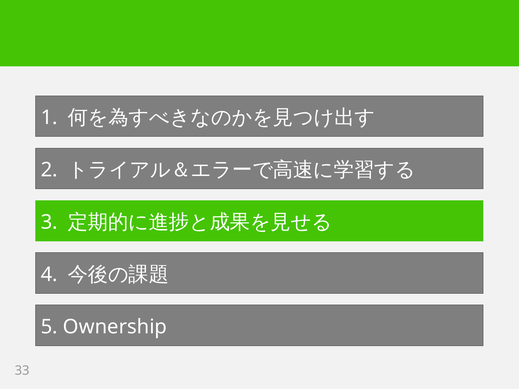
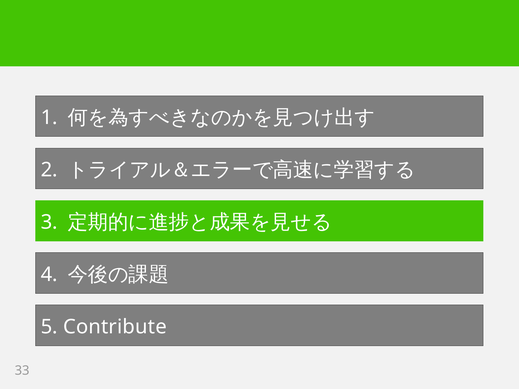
Ownership: Ownership -> Contribute
